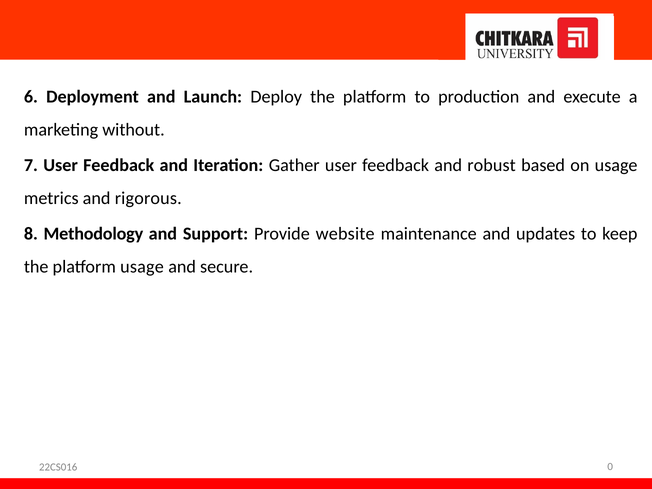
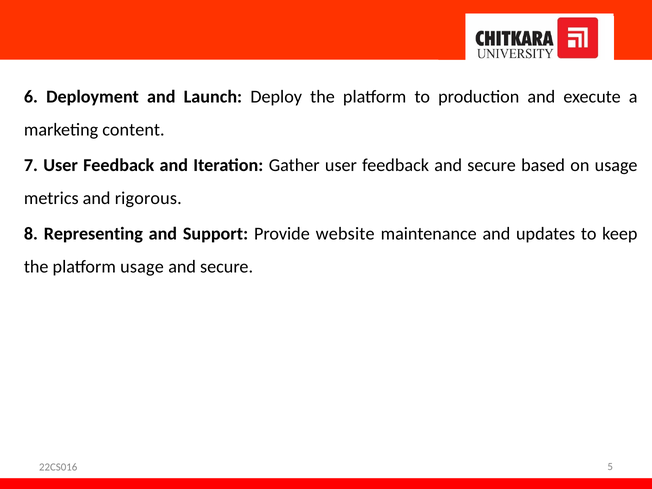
without: without -> content
feedback and robust: robust -> secure
Methodology: Methodology -> Representing
0: 0 -> 5
